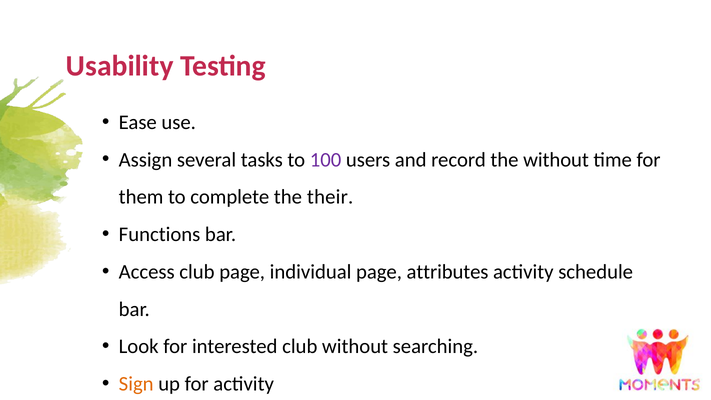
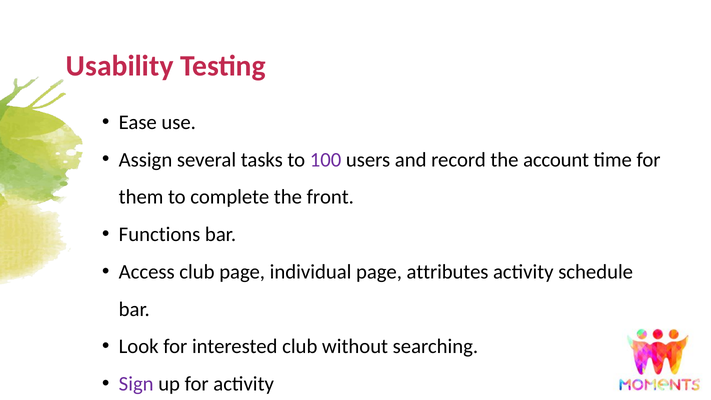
the without: without -> account
their: their -> front
Sign colour: orange -> purple
